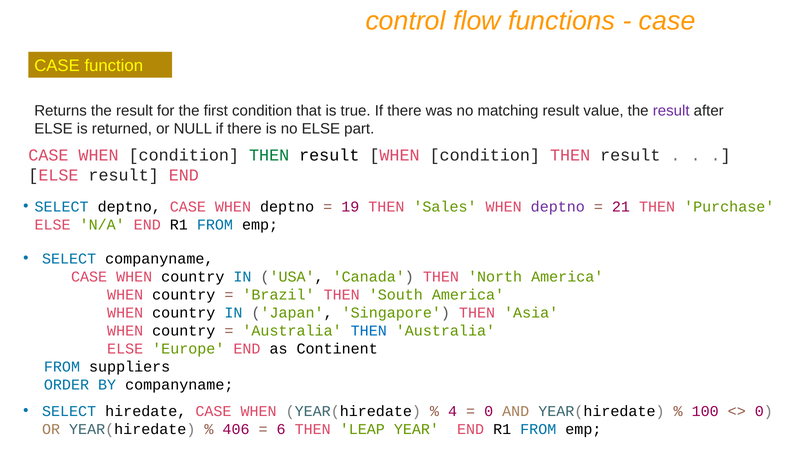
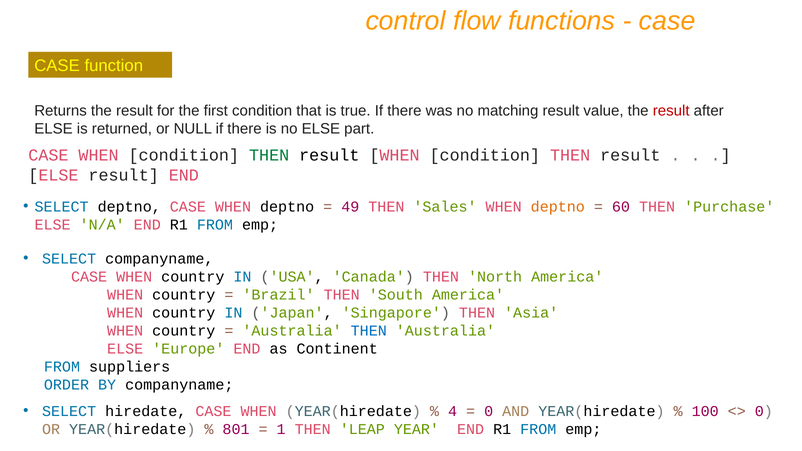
result at (671, 111) colour: purple -> red
19: 19 -> 49
deptno at (558, 207) colour: purple -> orange
21: 21 -> 60
406: 406 -> 801
6: 6 -> 1
